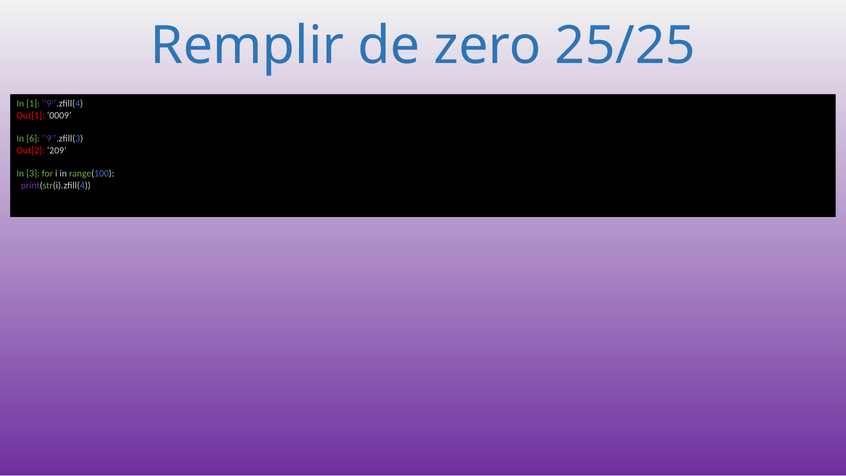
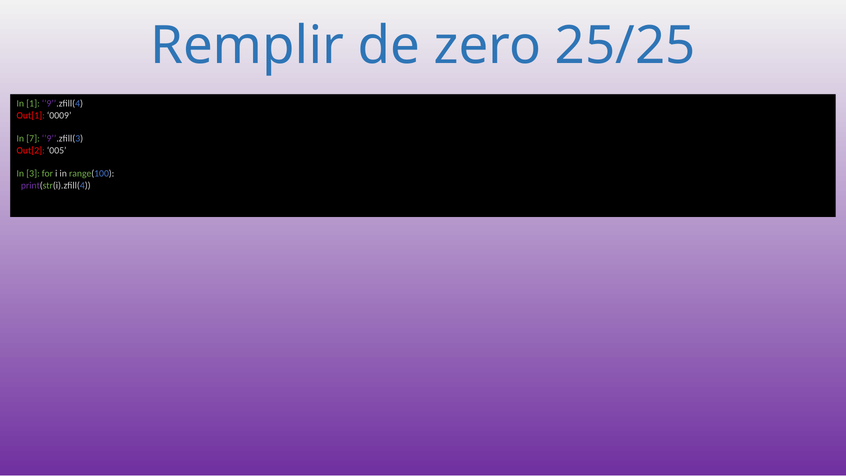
6: 6 -> 7
209: 209 -> 005
